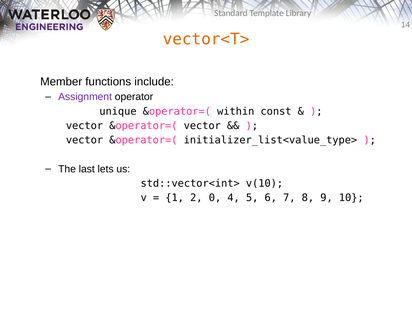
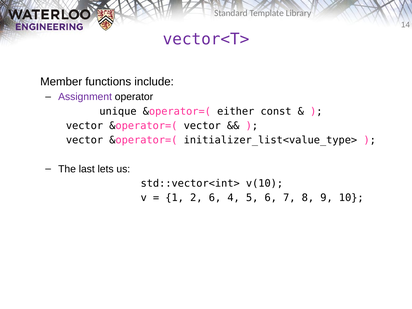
vector<T> colour: orange -> purple
within: within -> either
2 0: 0 -> 6
